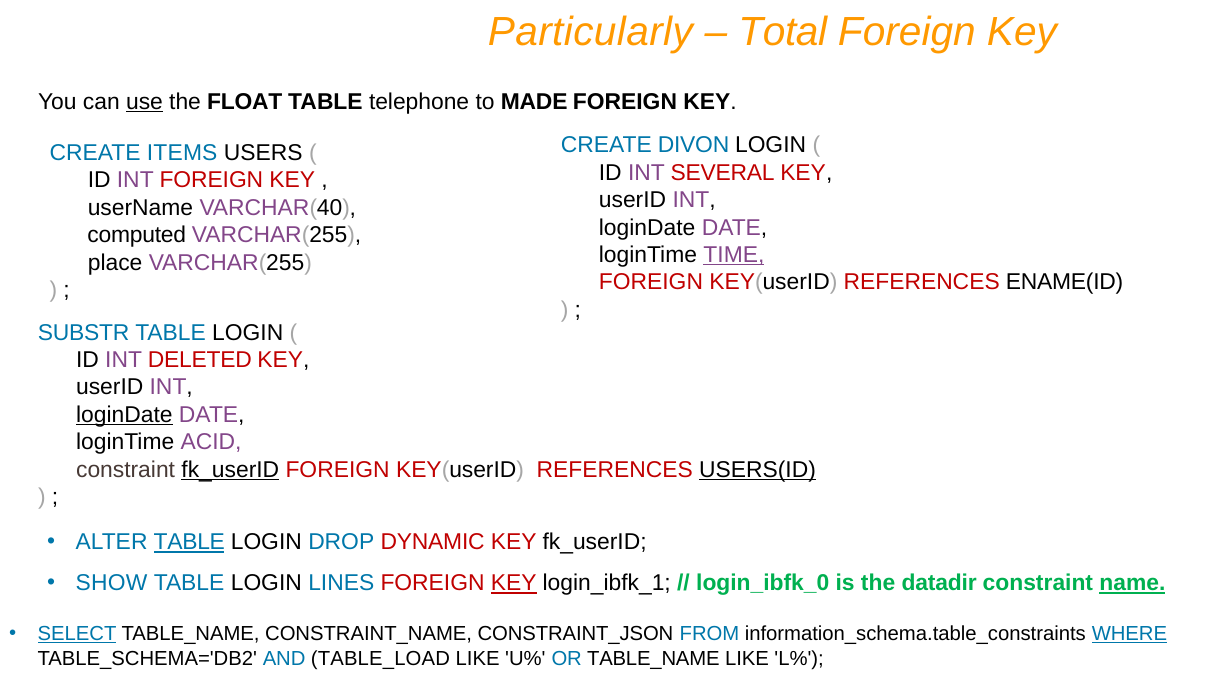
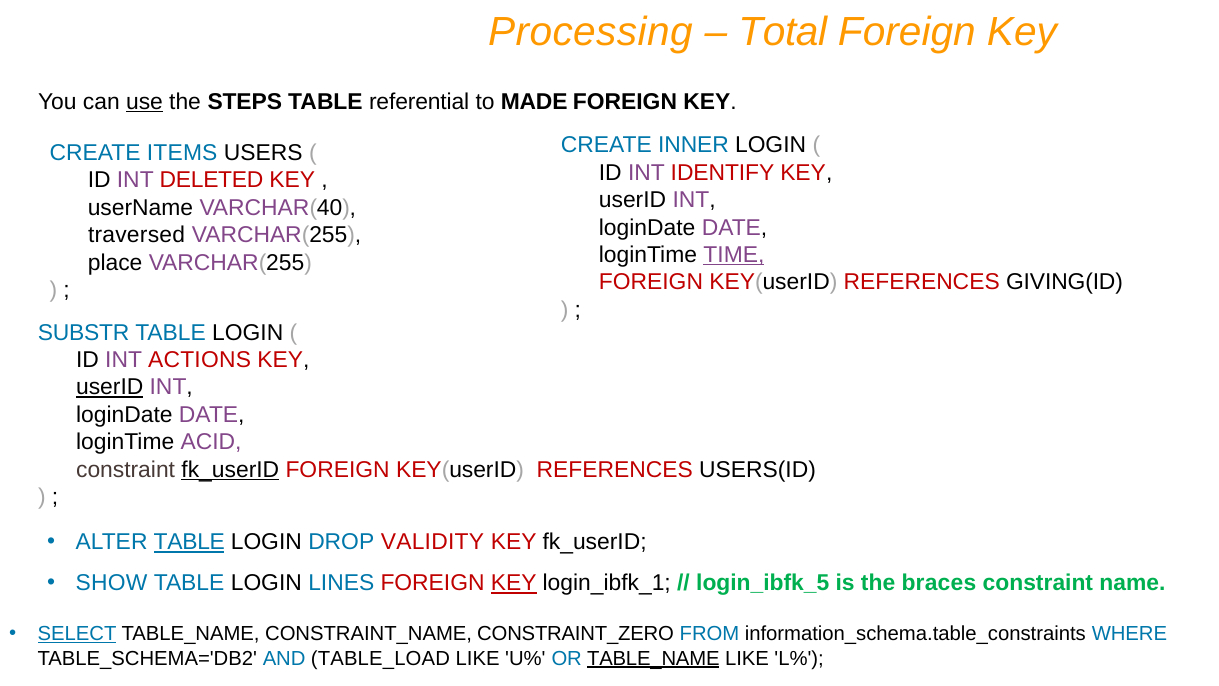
Particularly: Particularly -> Processing
FLOAT: FLOAT -> STEPS
telephone: telephone -> referential
DIVON: DIVON -> INNER
SEVERAL: SEVERAL -> IDENTIFY
INT FOREIGN: FOREIGN -> DELETED
computed: computed -> traversed
ENAME(ID: ENAME(ID -> GIVING(ID
DELETED: DELETED -> ACTIONS
userID at (110, 387) underline: none -> present
loginDate at (124, 415) underline: present -> none
USERS(ID underline: present -> none
DYNAMIC: DYNAMIC -> VALIDITY
login_ibfk_0: login_ibfk_0 -> login_ibfk_5
datadir: datadir -> braces
name underline: present -> none
CONSTRAINT_JSON: CONSTRAINT_JSON -> CONSTRAINT_ZERO
WHERE underline: present -> none
TABLE_NAME at (653, 658) underline: none -> present
